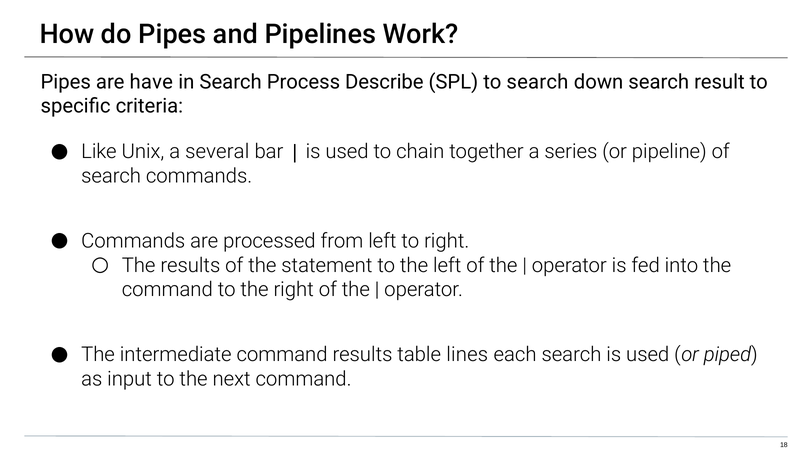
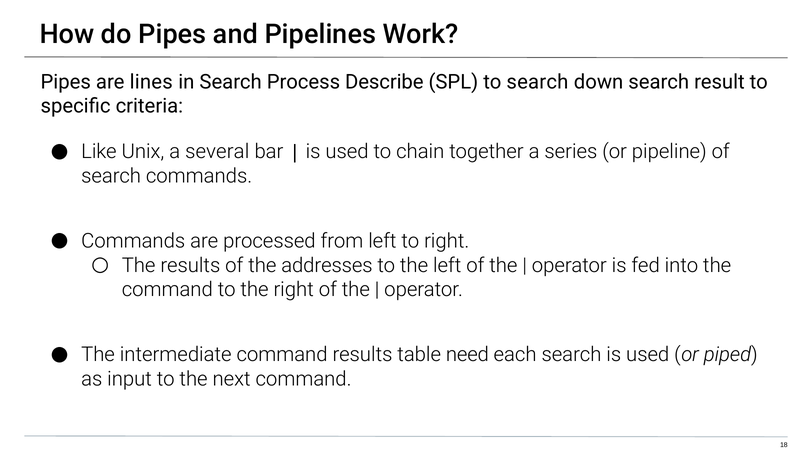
have: have -> lines
statement: statement -> addresses
lines: lines -> need
